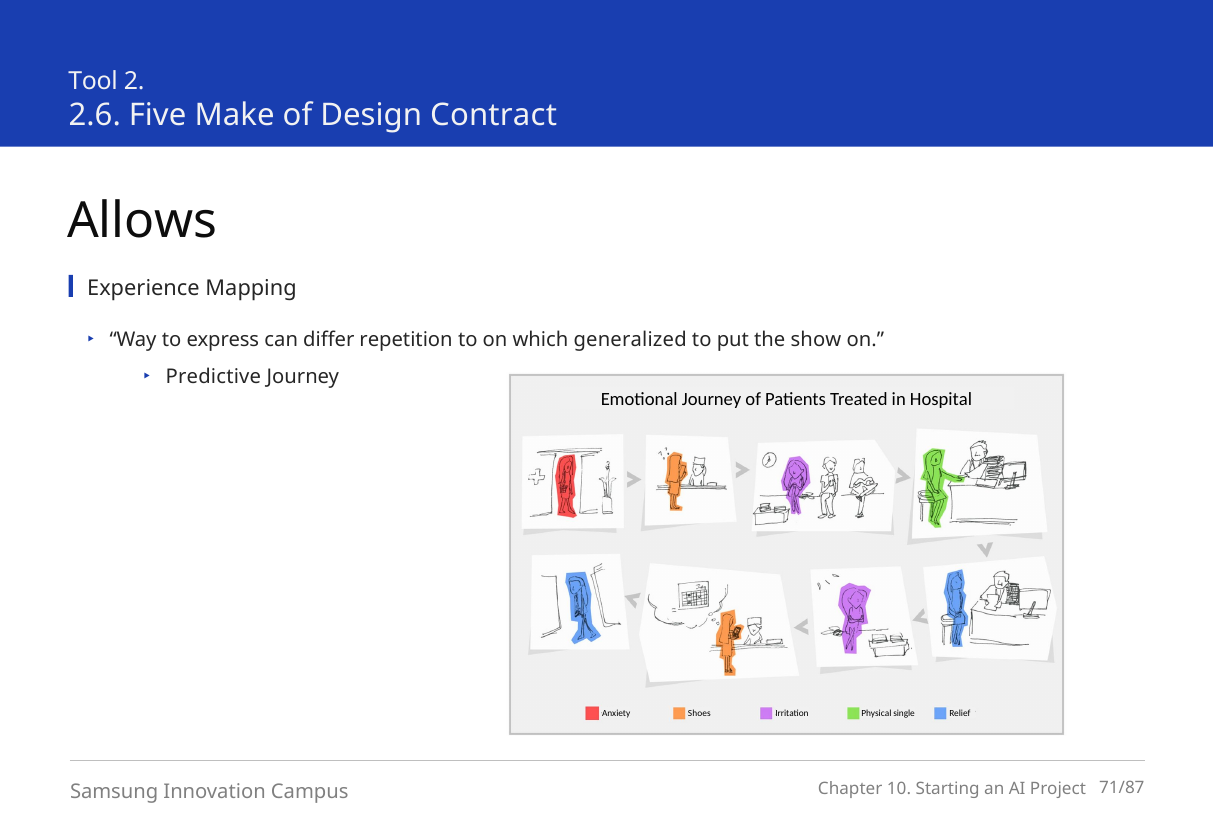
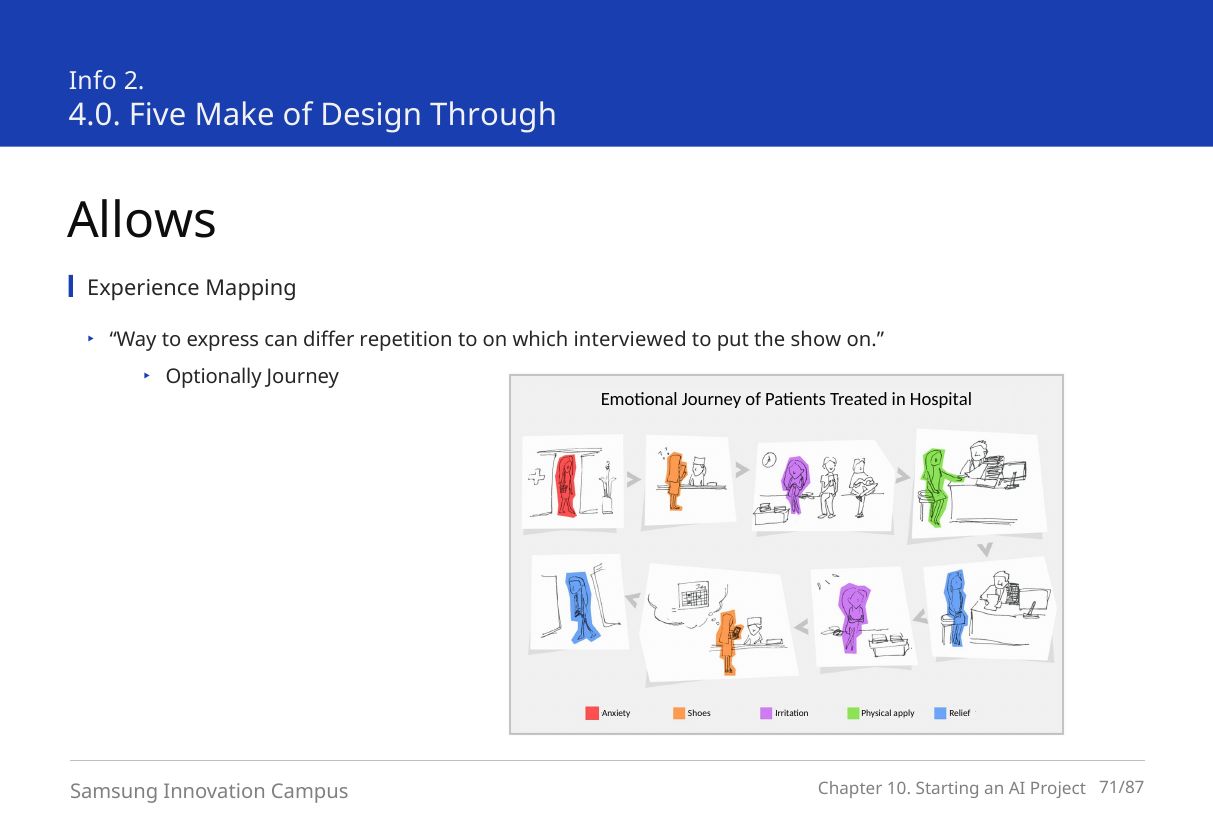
Tool: Tool -> Info
2.6: 2.6 -> 4.0
Contract: Contract -> Through
generalized: generalized -> interviewed
Predictive: Predictive -> Optionally
single: single -> apply
